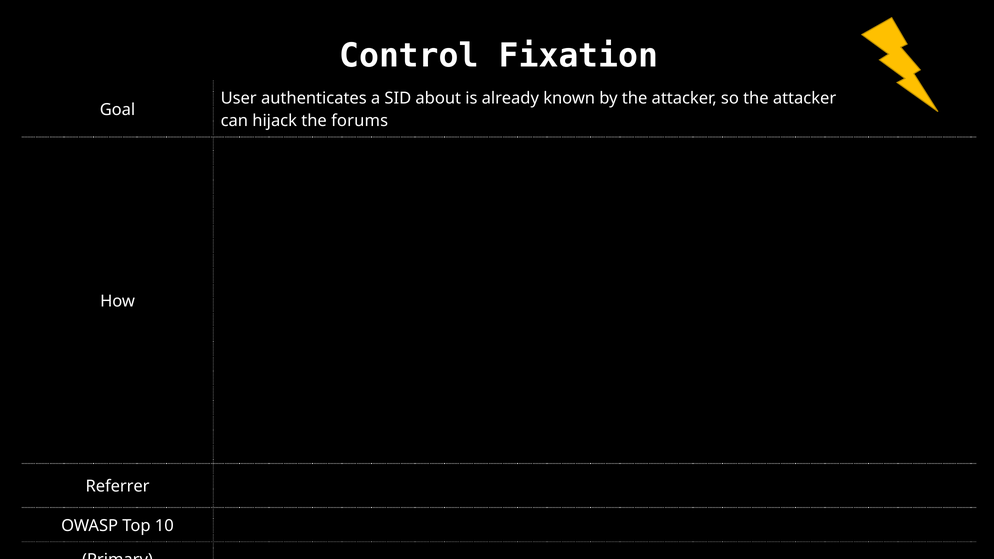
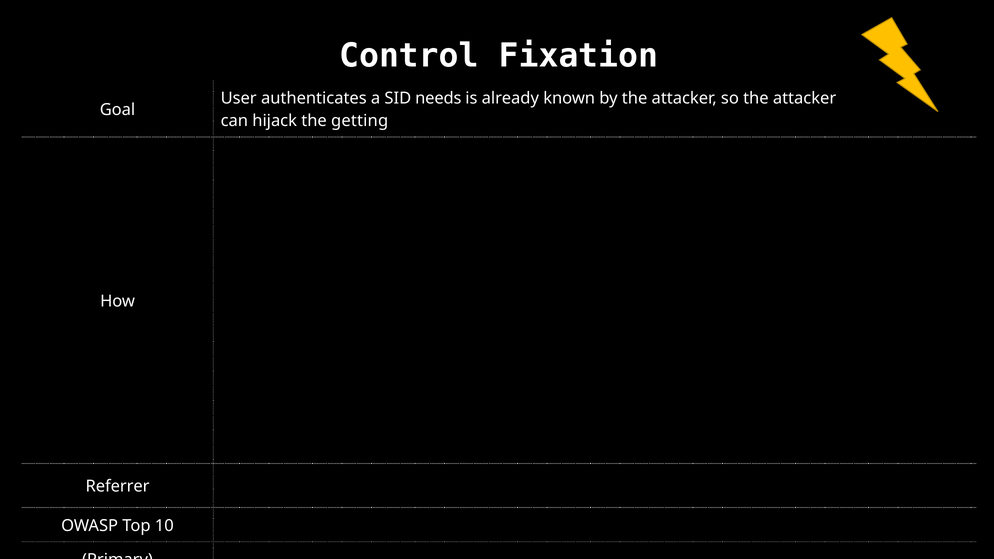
about: about -> needs
forums: forums -> getting
